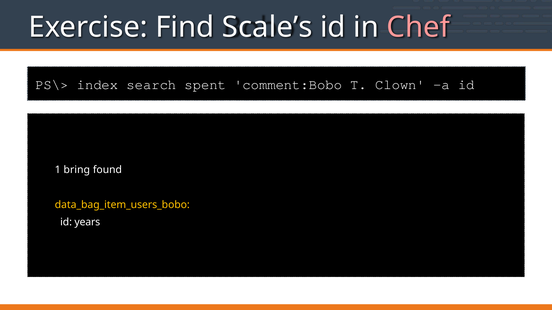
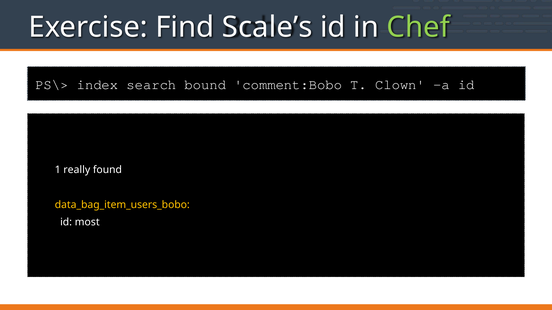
Chef colour: pink -> light green
spent: spent -> bound
bring: bring -> really
years: years -> most
